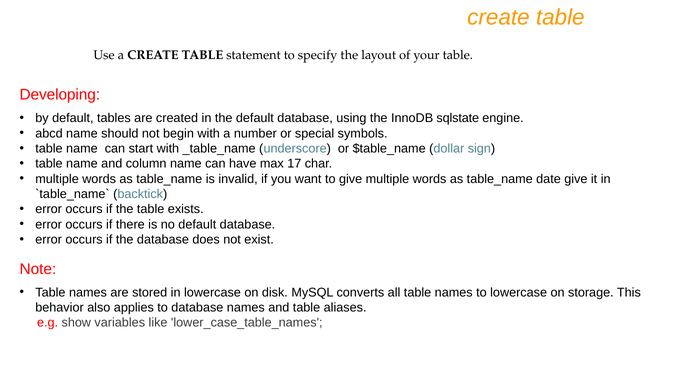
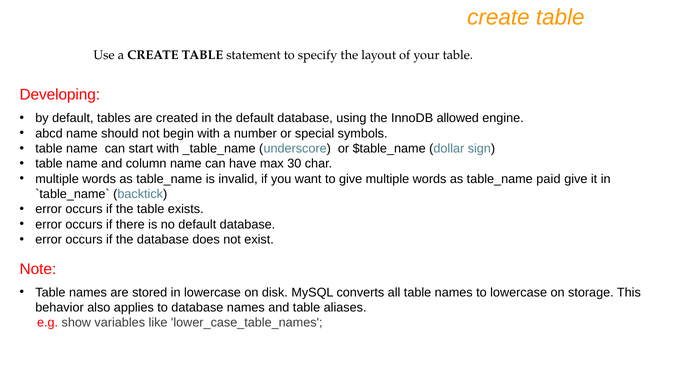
sqlstate: sqlstate -> allowed
17: 17 -> 30
date: date -> paid
